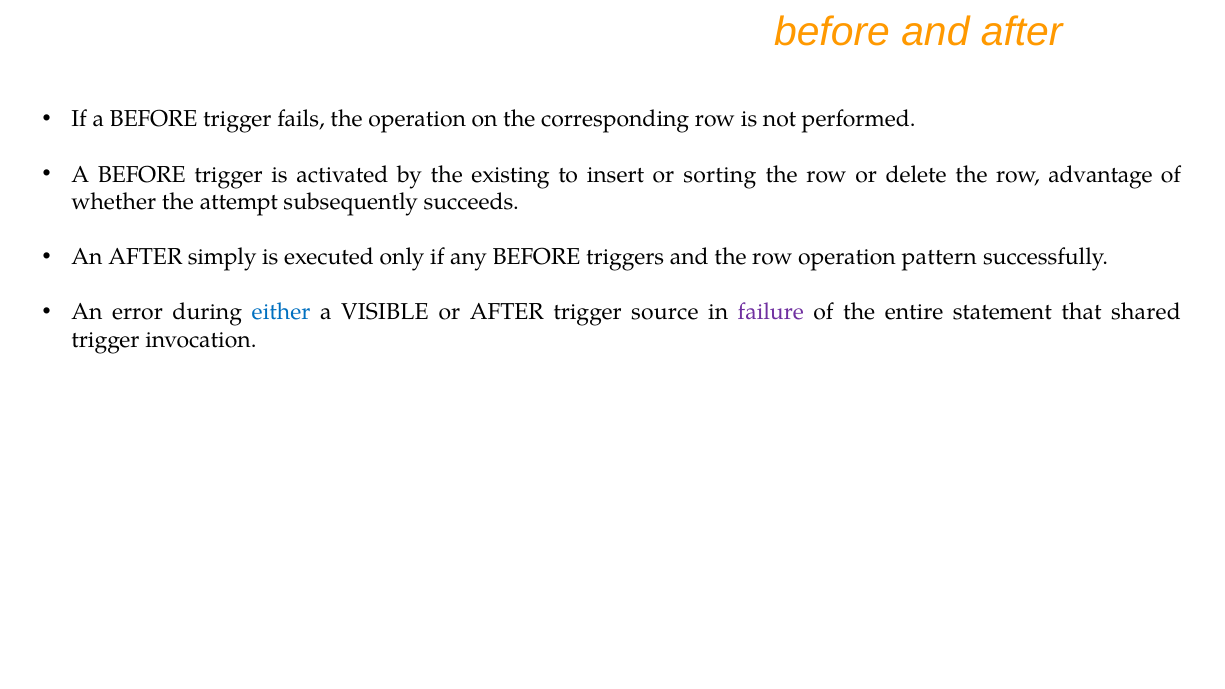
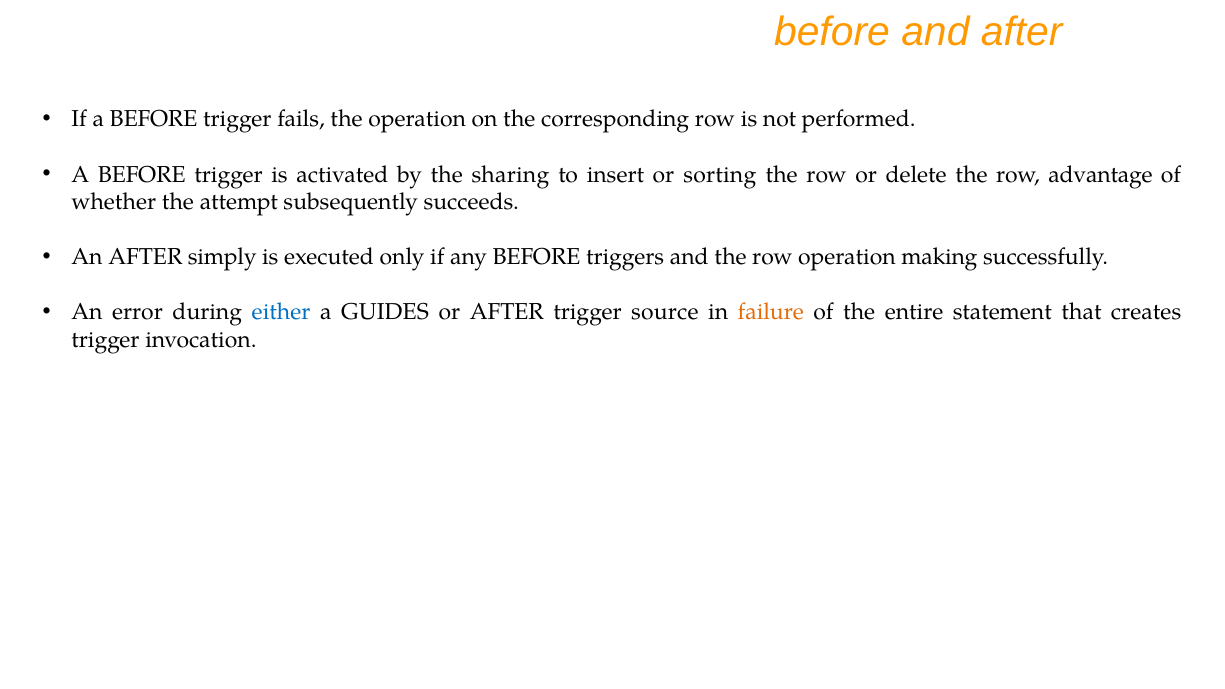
existing: existing -> sharing
pattern: pattern -> making
VISIBLE: VISIBLE -> GUIDES
failure colour: purple -> orange
shared: shared -> creates
